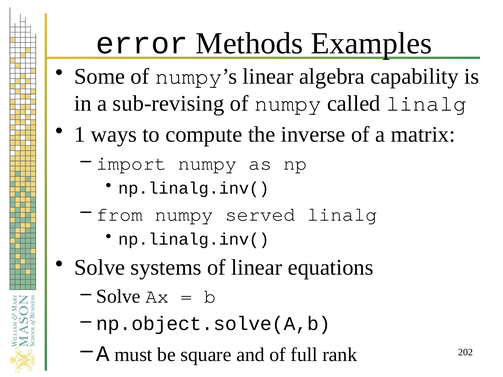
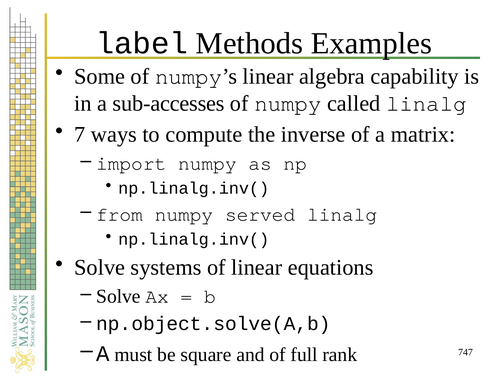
error: error -> label
sub-revising: sub-revising -> sub-accesses
1: 1 -> 7
202: 202 -> 747
